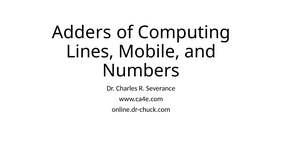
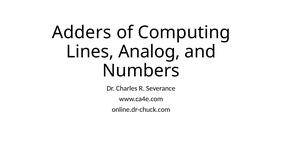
Mobile: Mobile -> Analog
